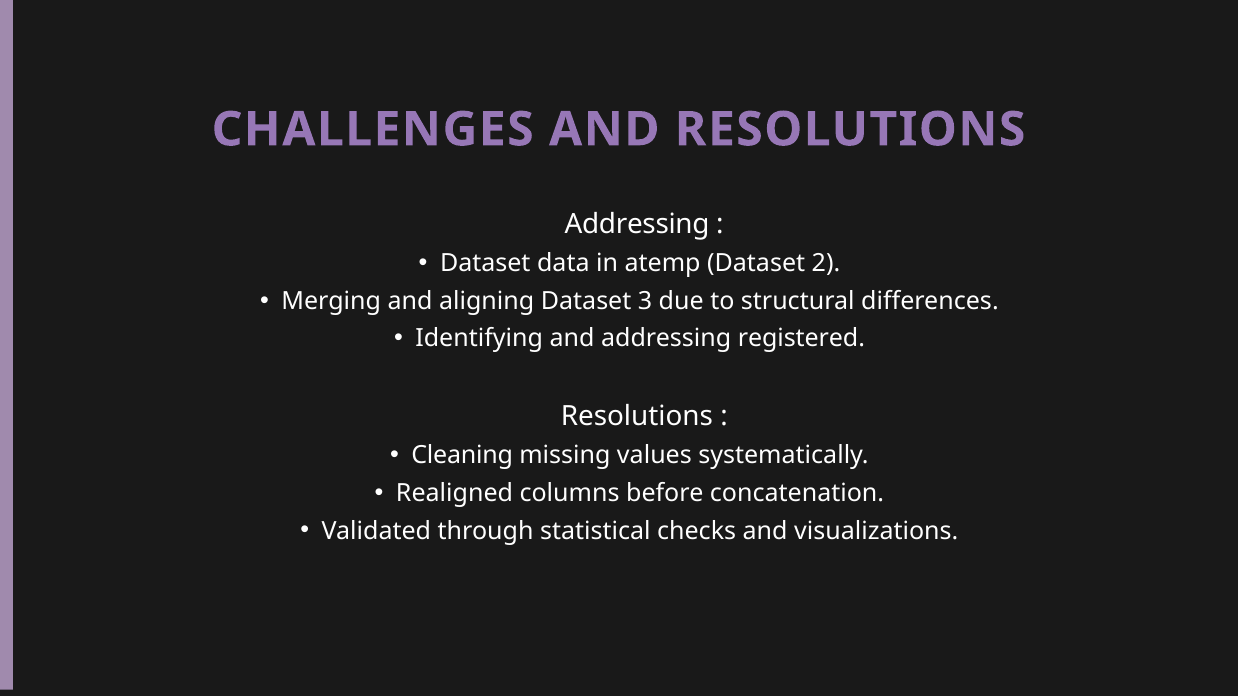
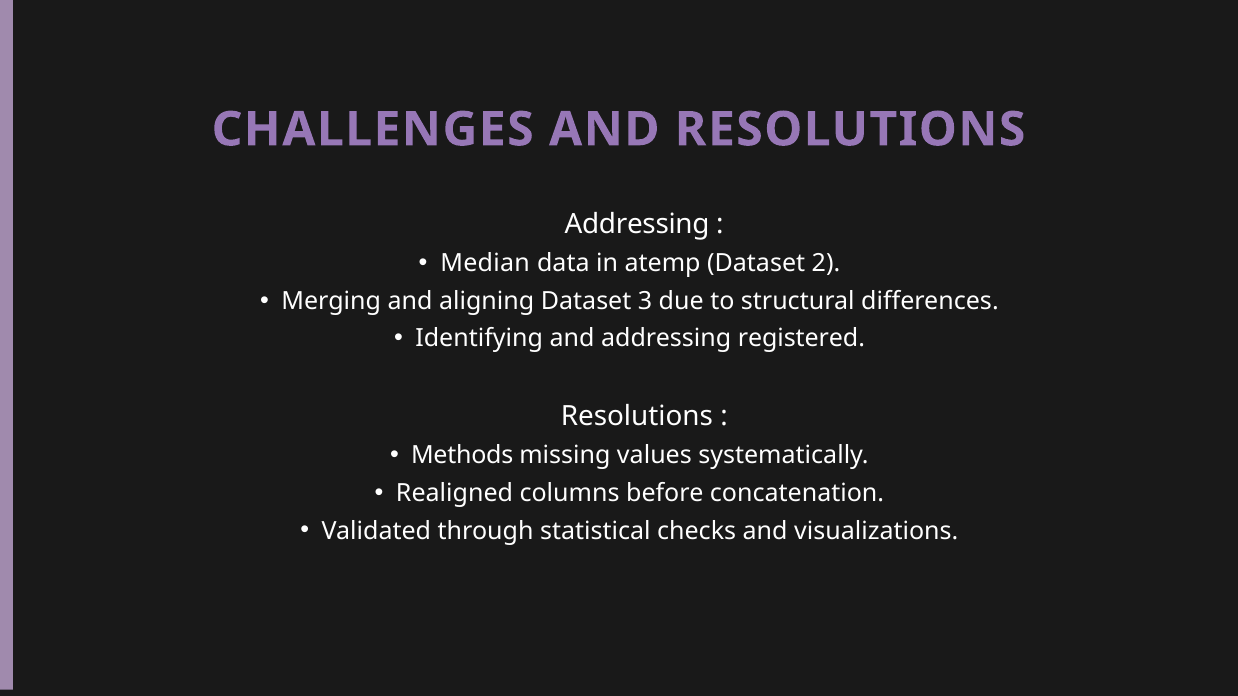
Dataset at (485, 264): Dataset -> Median
Cleaning: Cleaning -> Methods
